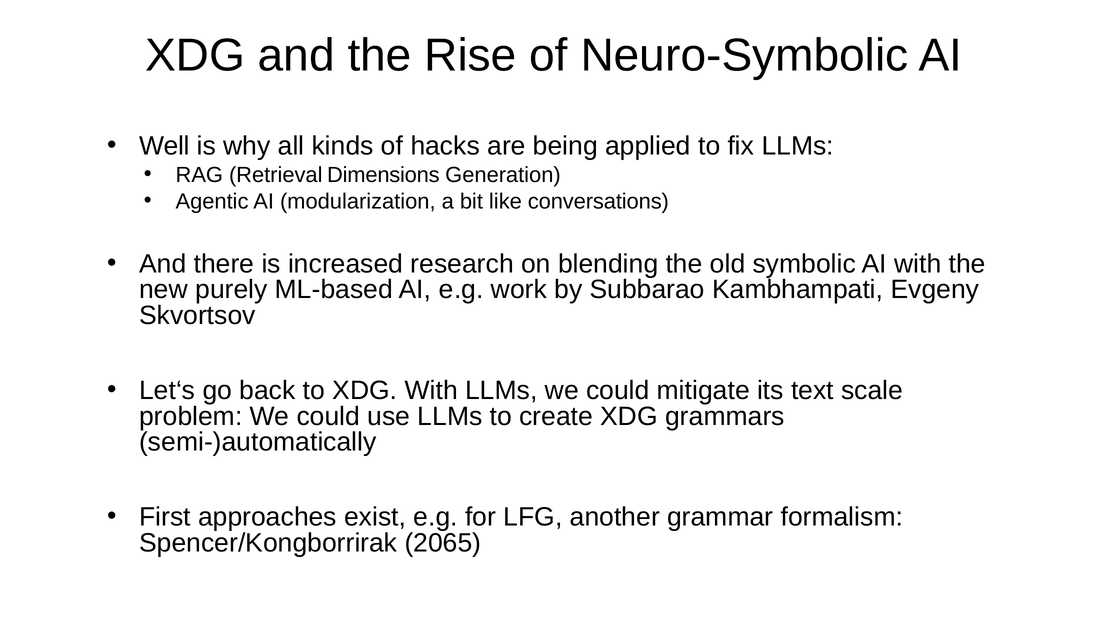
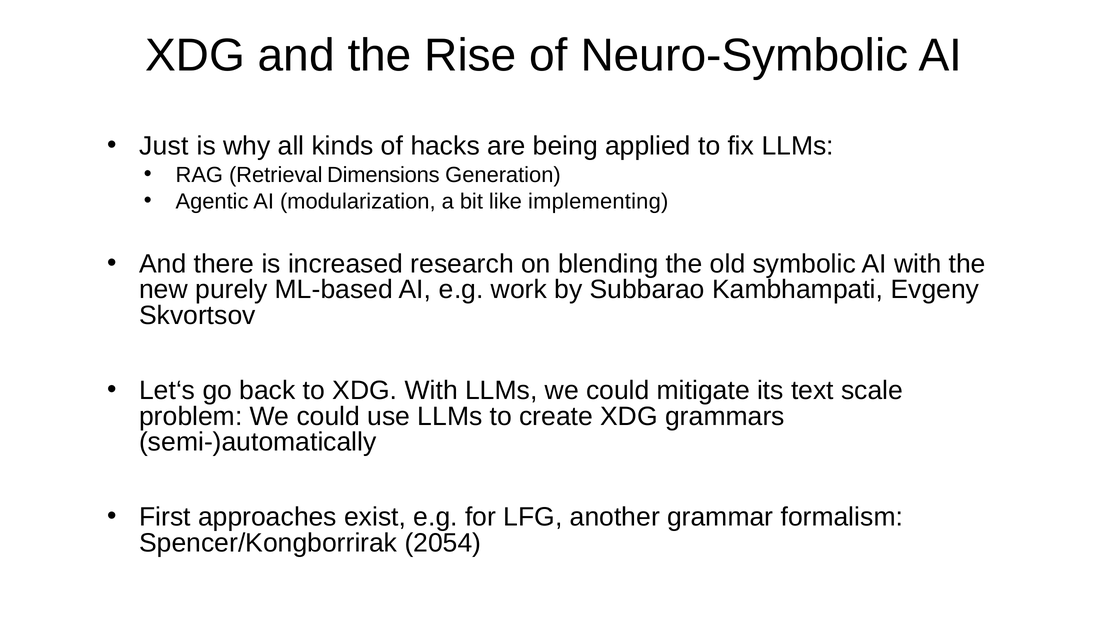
Well: Well -> Just
conversations: conversations -> implementing
2065: 2065 -> 2054
